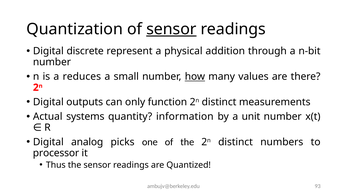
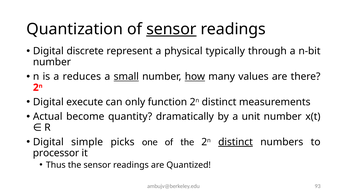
addition: addition -> typically
small underline: none -> present
outputs: outputs -> execute
systems: systems -> become
information: information -> dramatically
analog: analog -> simple
distinct at (236, 142) underline: none -> present
